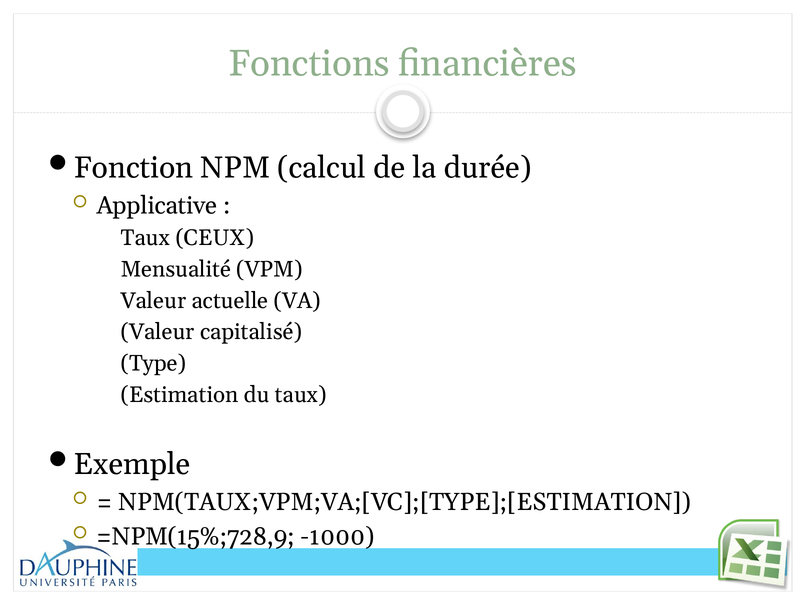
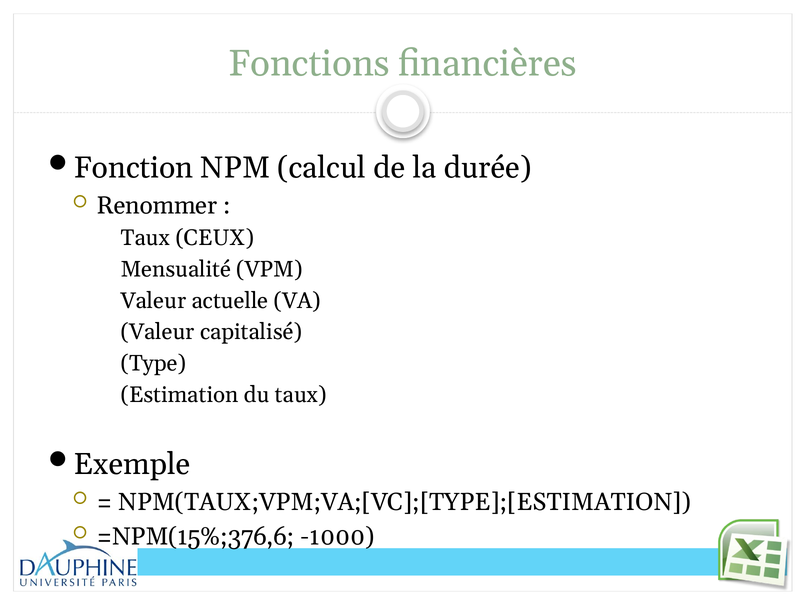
Applicative: Applicative -> Renommer
=NPM(15%;728,9: =NPM(15%;728,9 -> =NPM(15%;376,6
